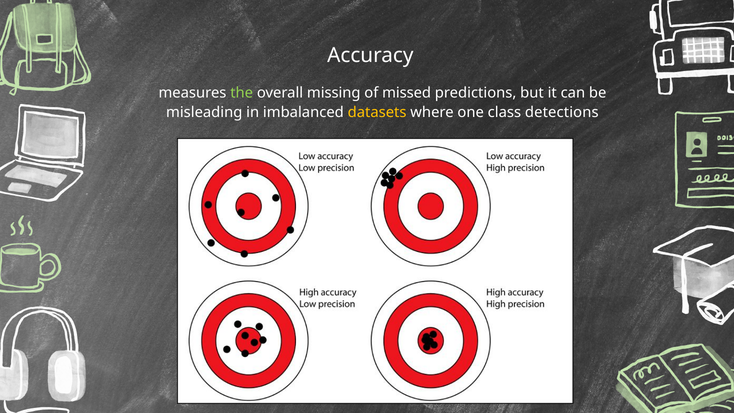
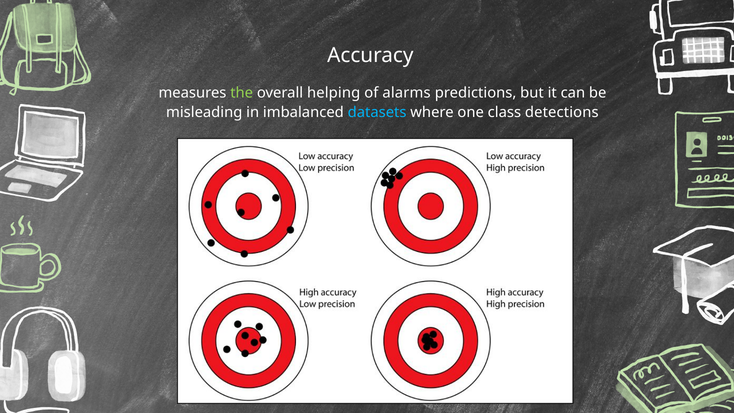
missing: missing -> helping
missed: missed -> alarms
datasets colour: yellow -> light blue
